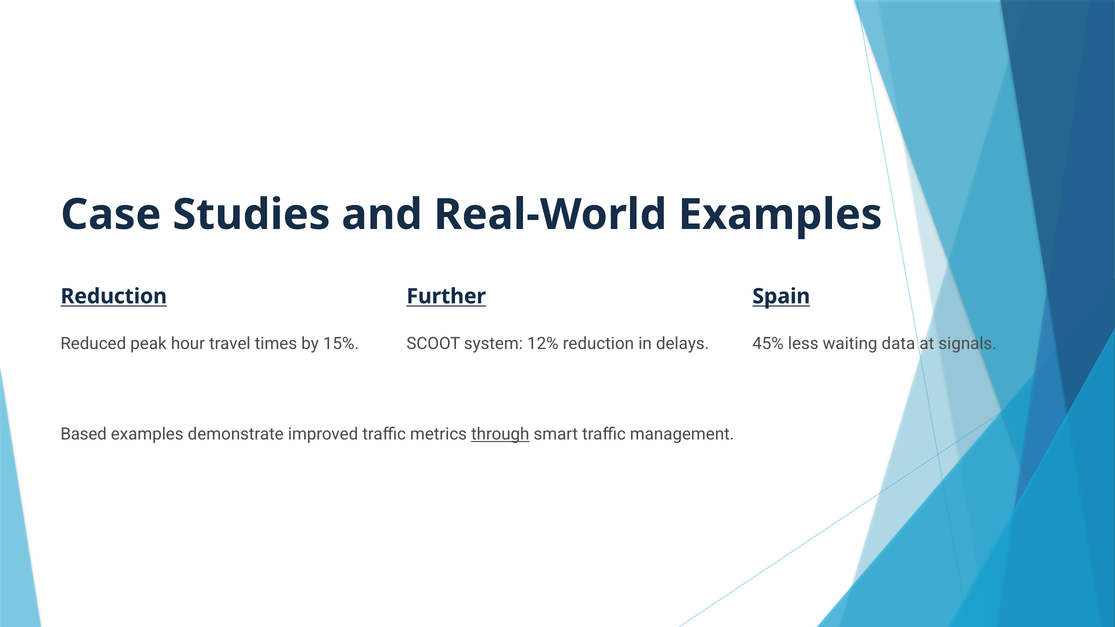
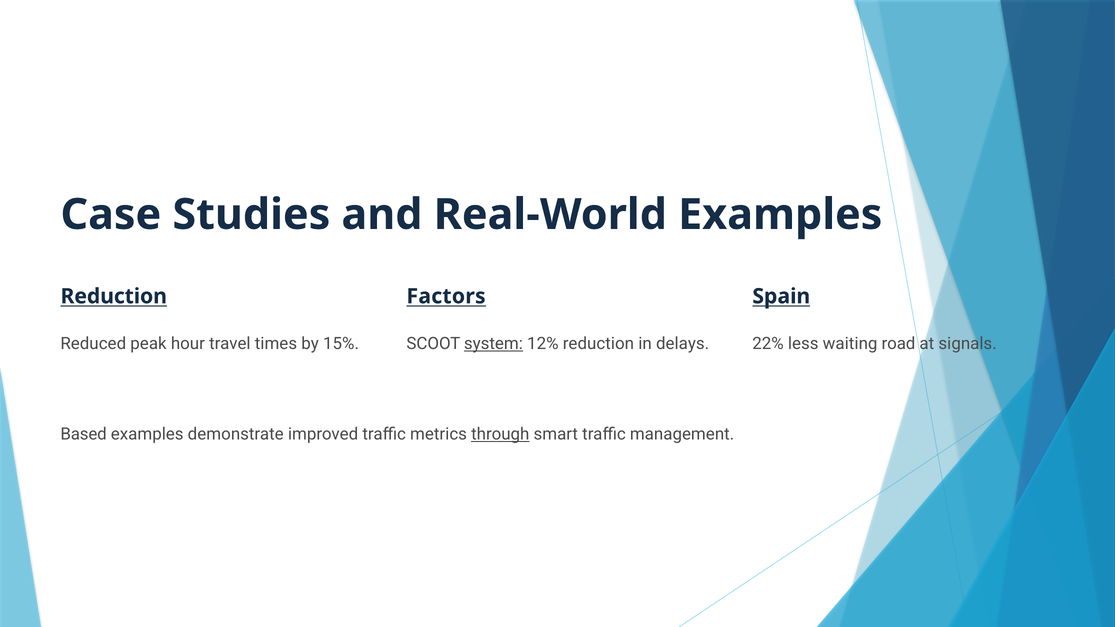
Further: Further -> Factors
system underline: none -> present
45%: 45% -> 22%
data: data -> road
